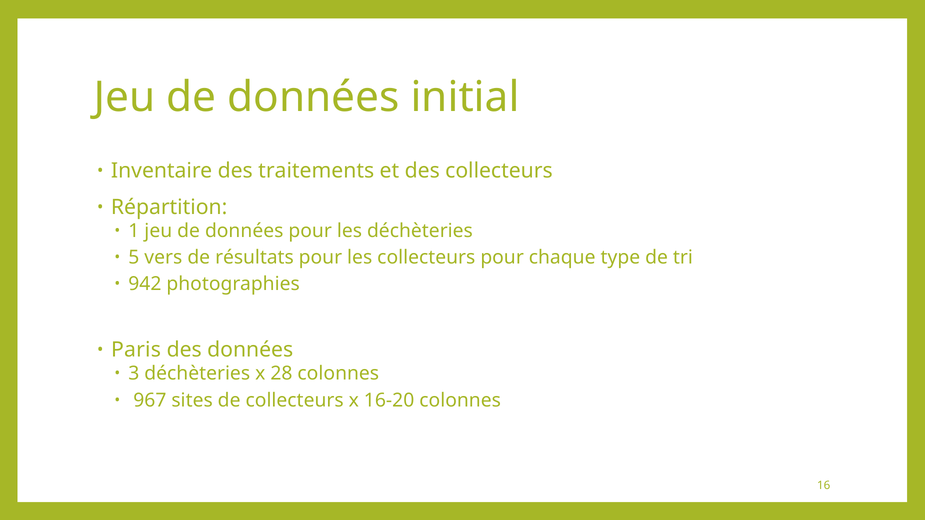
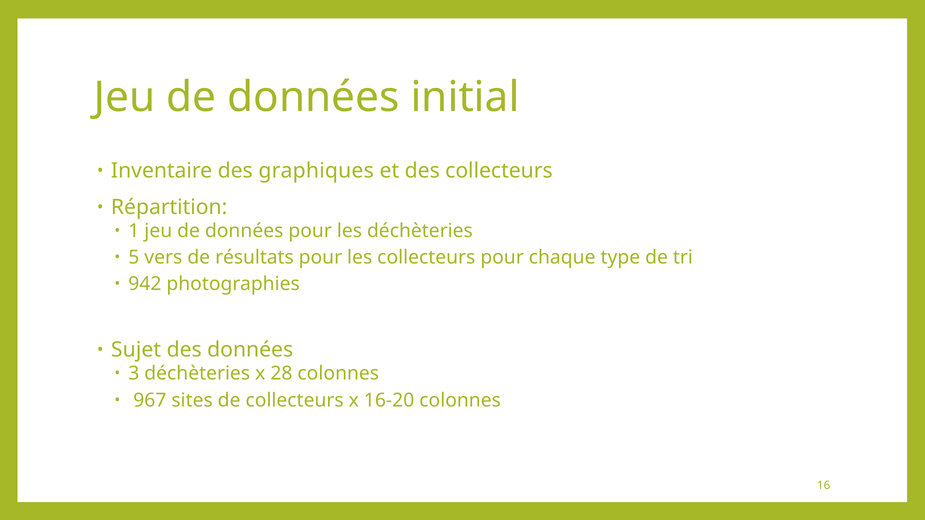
traitements: traitements -> graphiques
Paris: Paris -> Sujet
